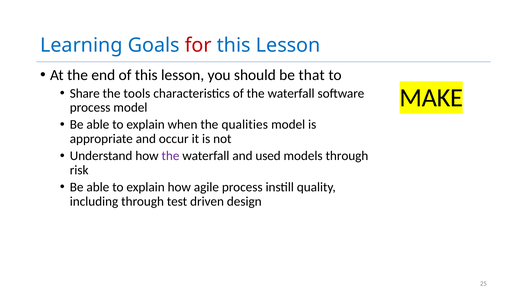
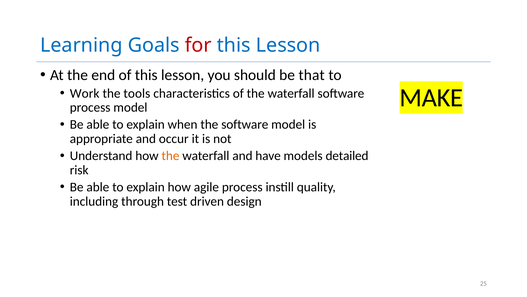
Share: Share -> Work
the qualities: qualities -> software
the at (170, 156) colour: purple -> orange
used: used -> have
models through: through -> detailed
